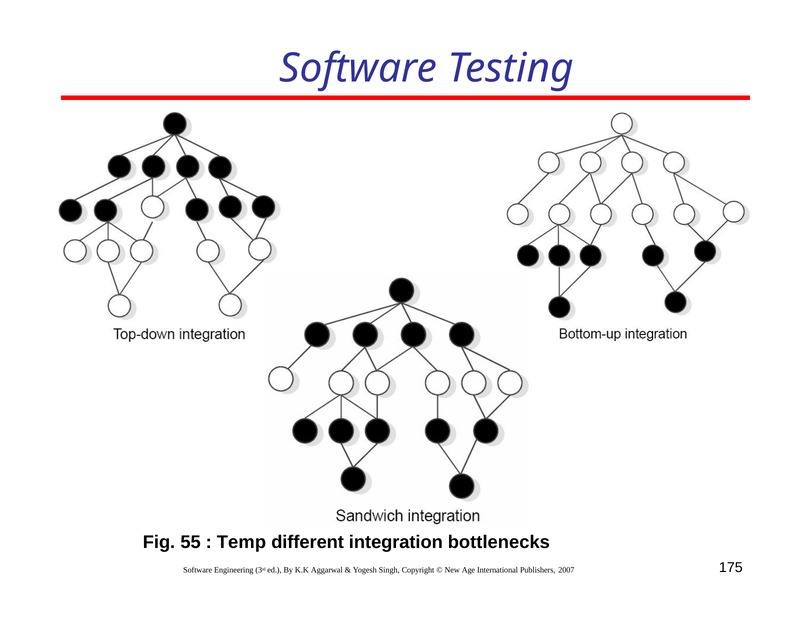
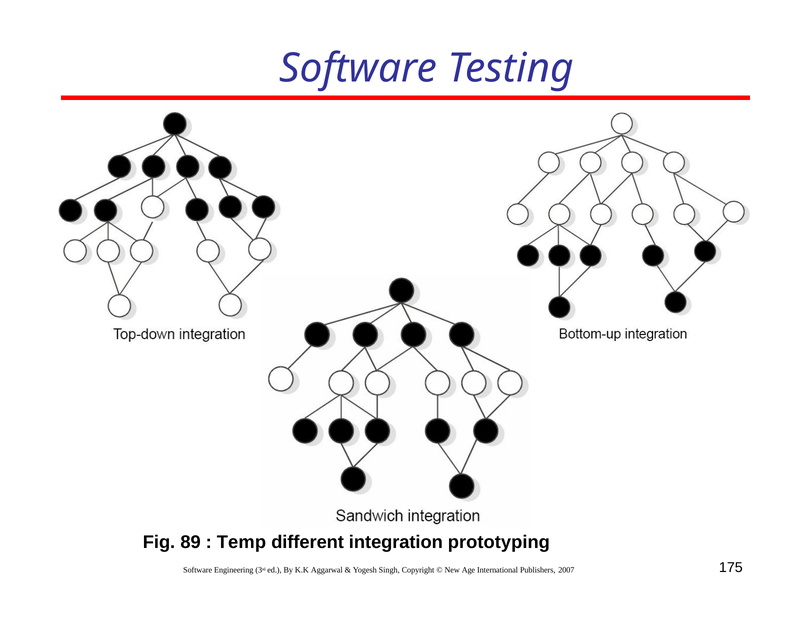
55: 55 -> 89
bottlenecks: bottlenecks -> prototyping
